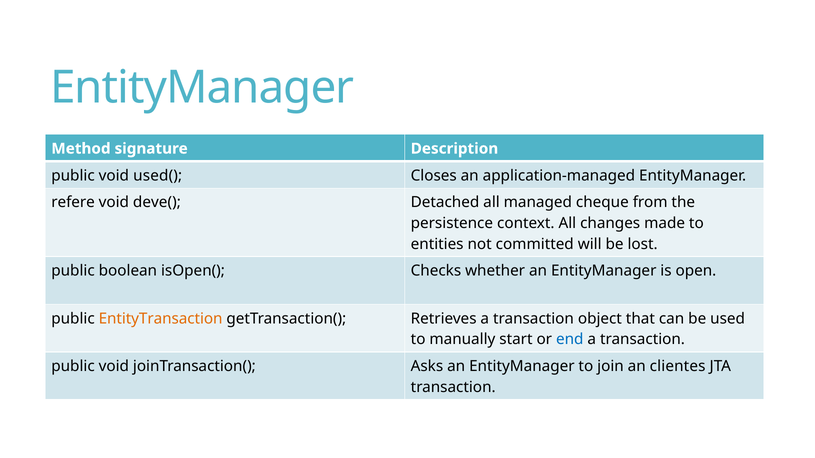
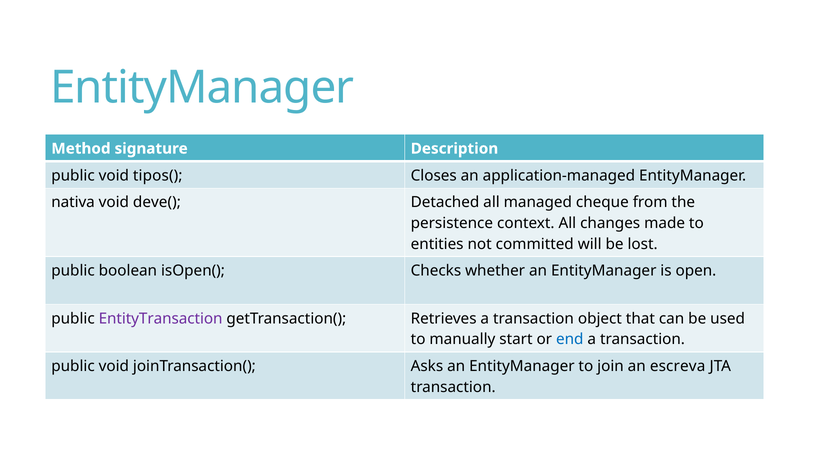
used(: used( -> tipos(
refere: refere -> nativa
EntityTransaction colour: orange -> purple
clientes: clientes -> escreva
